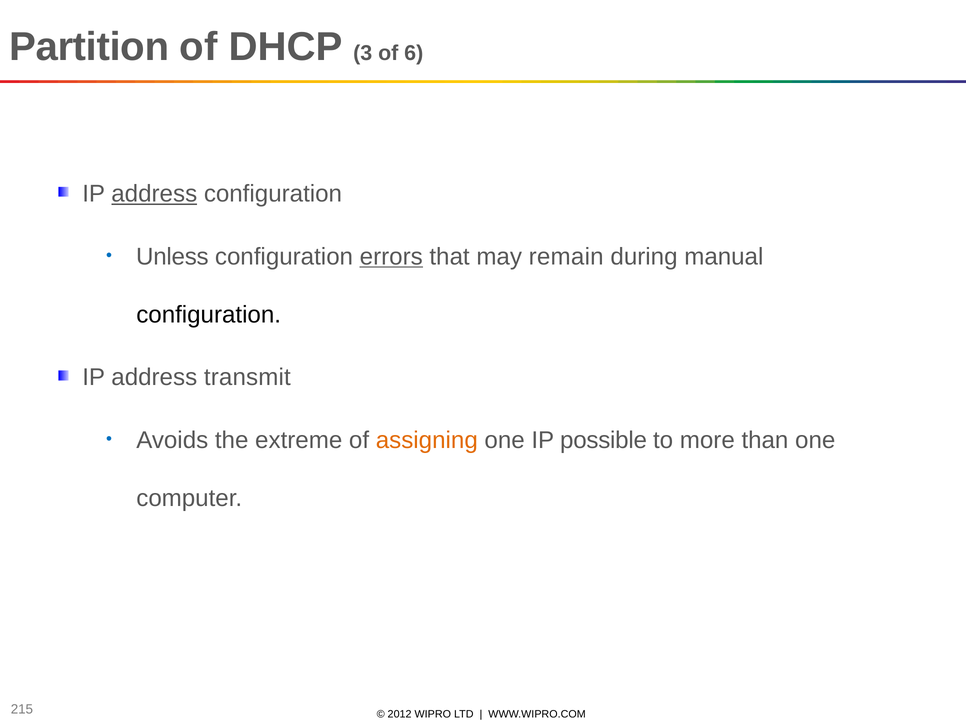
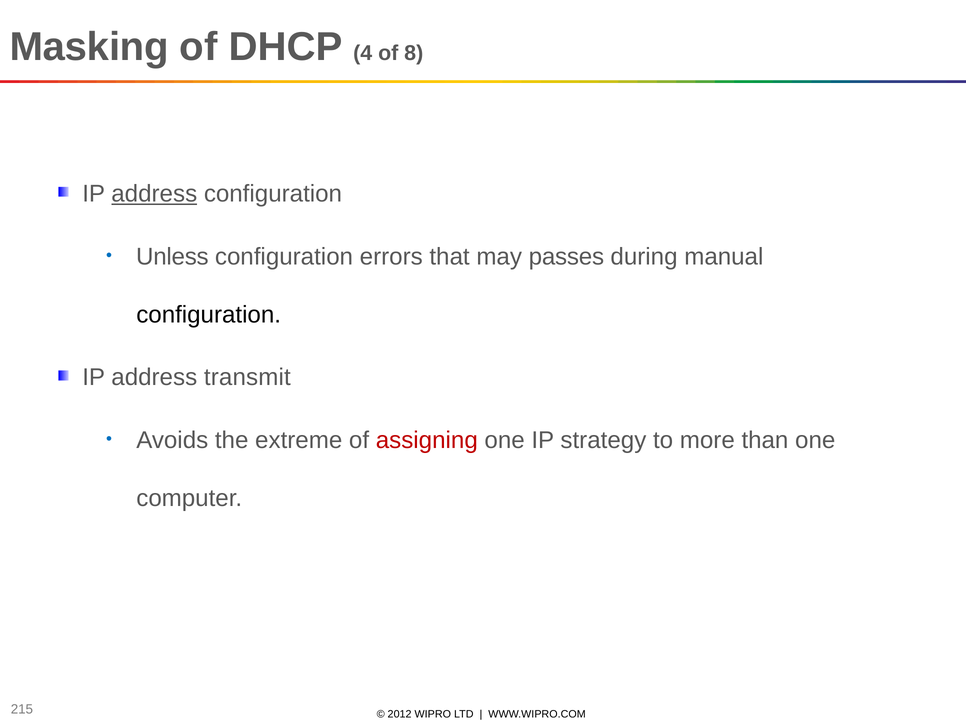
Partition: Partition -> Masking
3: 3 -> 4
6: 6 -> 8
errors underline: present -> none
remain: remain -> passes
assigning colour: orange -> red
possible: possible -> strategy
